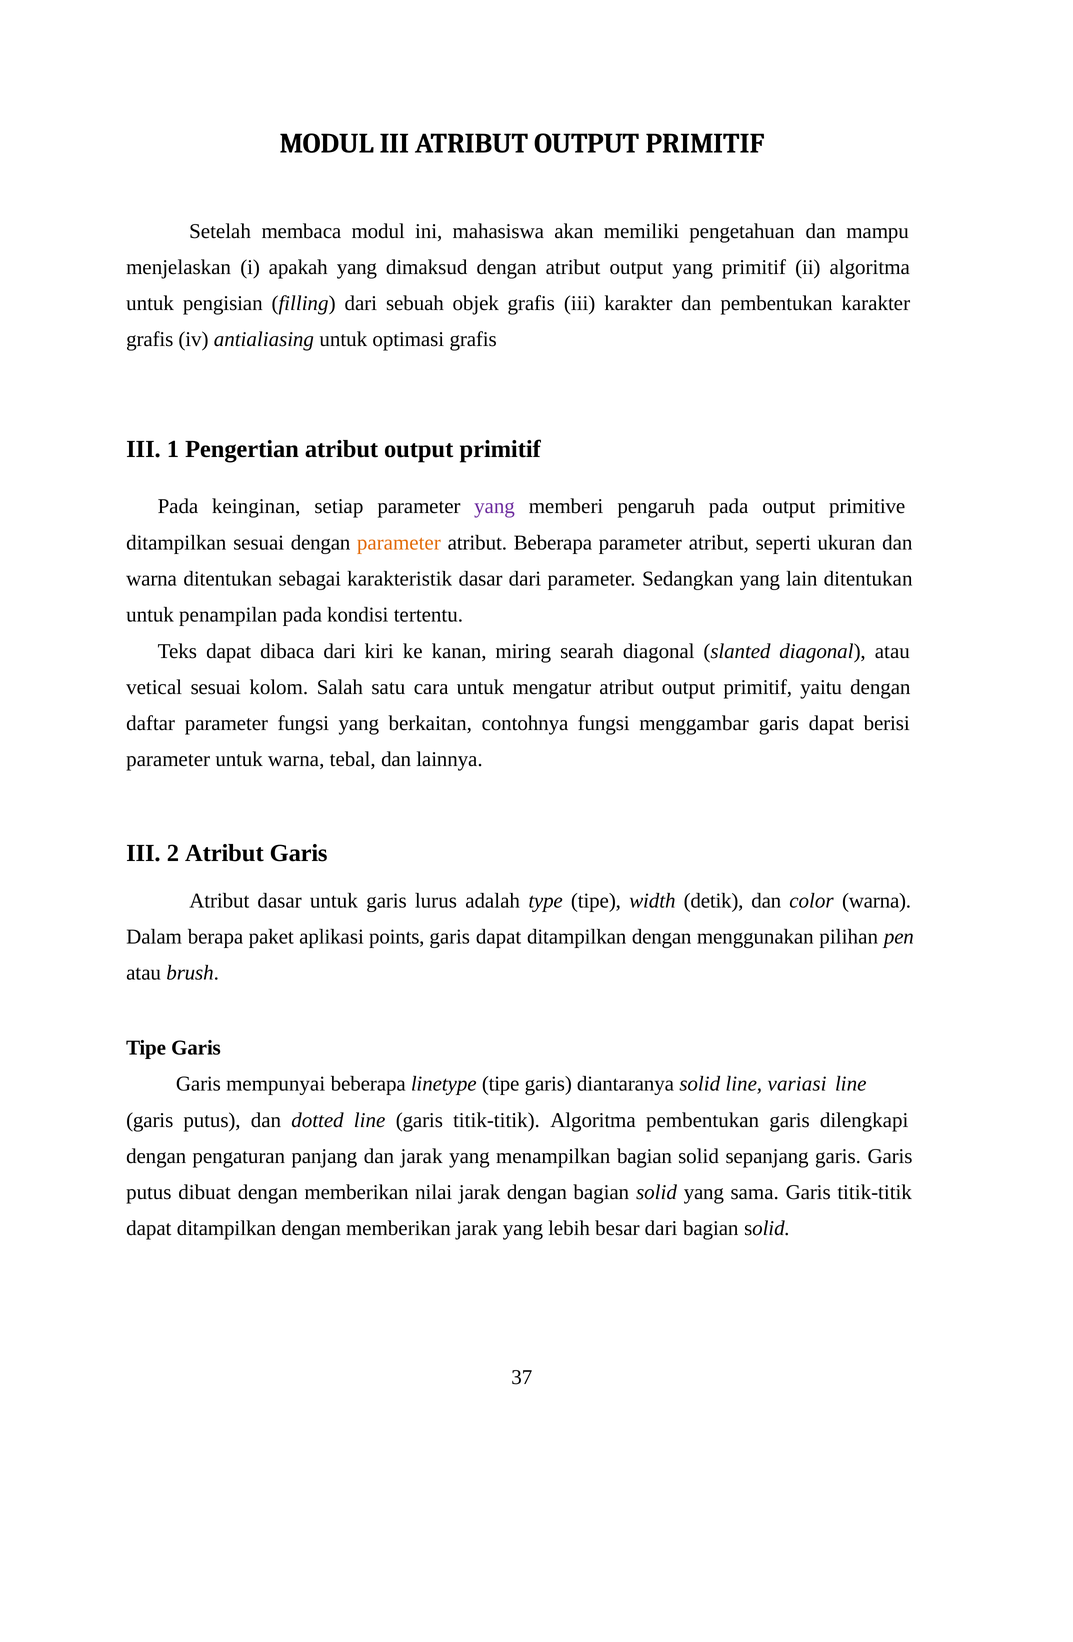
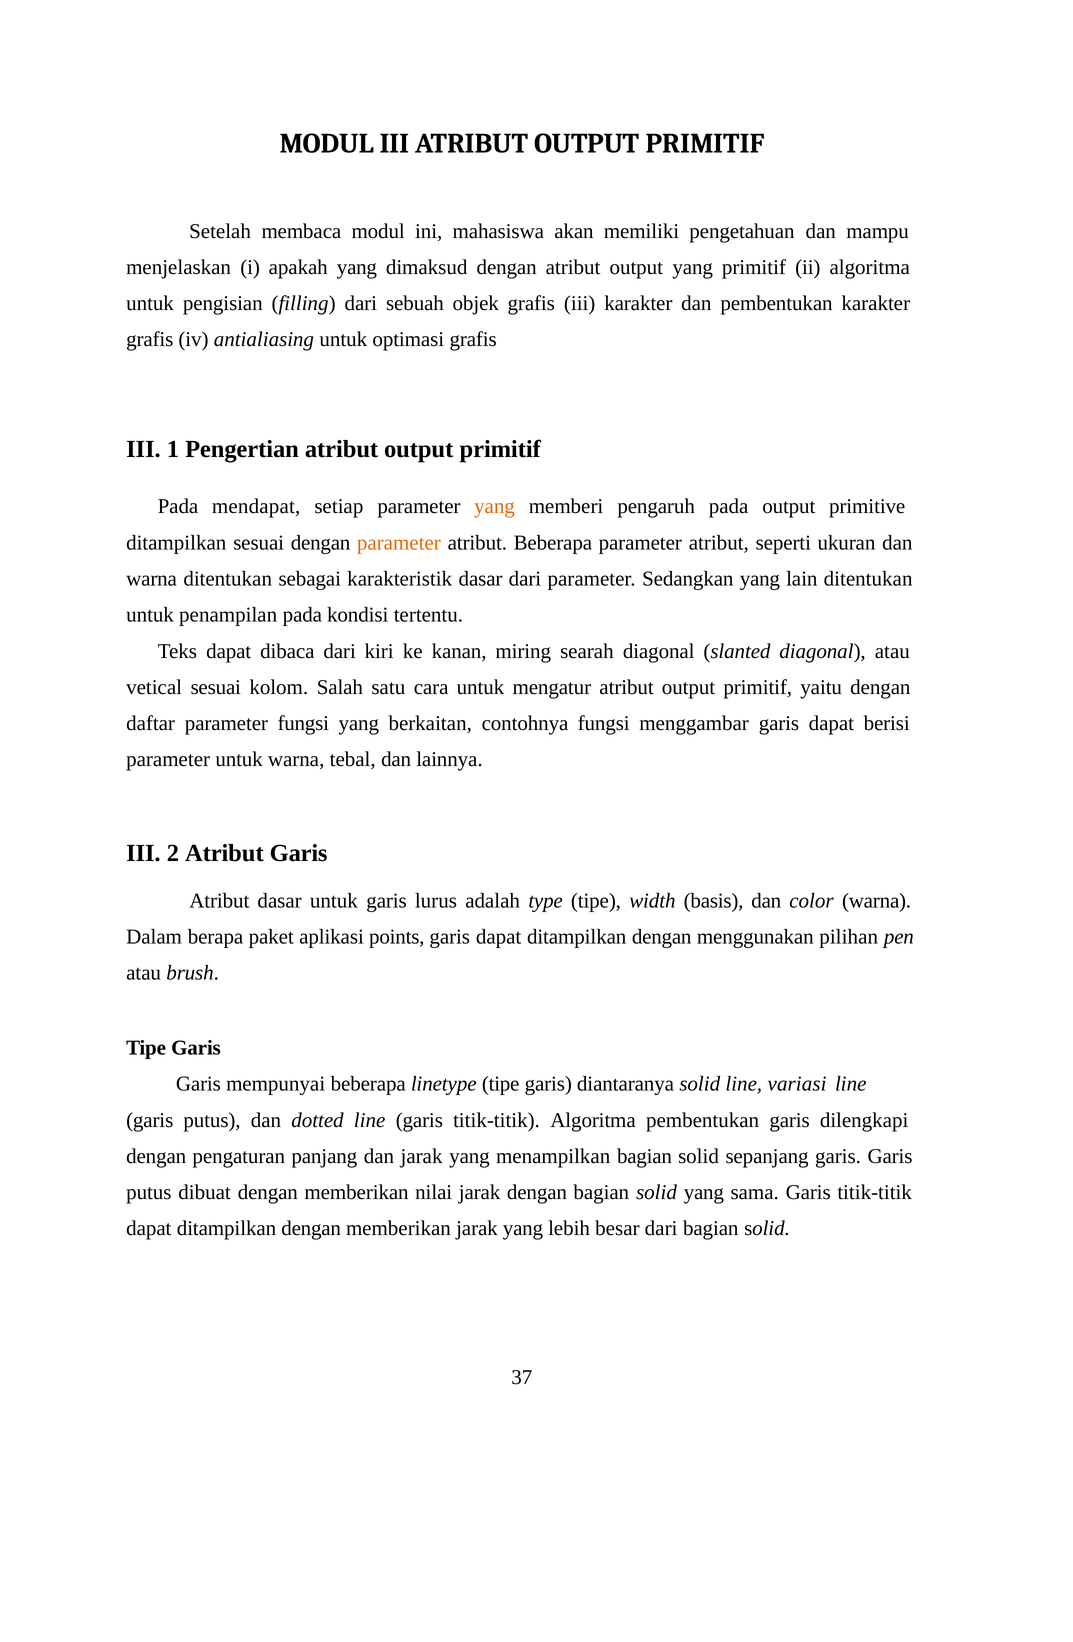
keinginan: keinginan -> mendapat
yang at (495, 506) colour: purple -> orange
detik: detik -> basis
